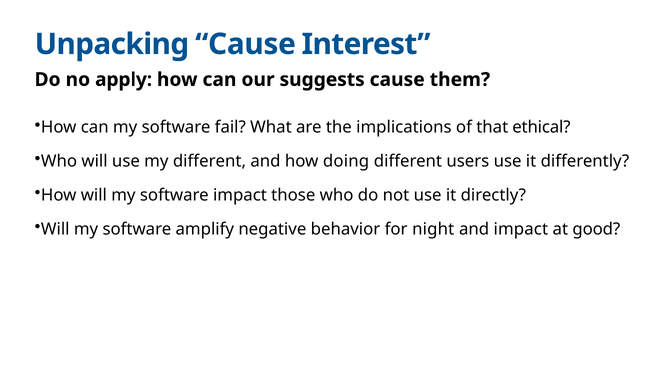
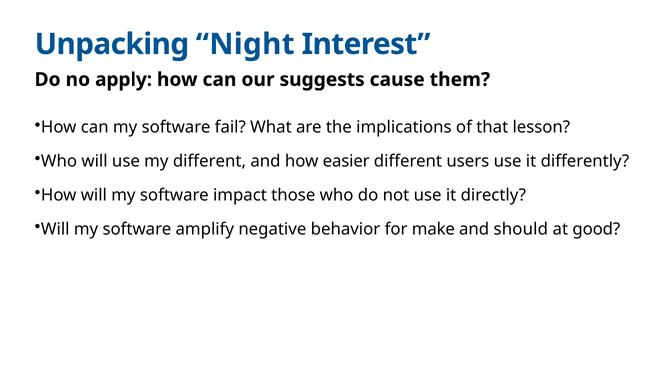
Unpacking Cause: Cause -> Night
ethical: ethical -> lesson
doing: doing -> easier
night: night -> make
and impact: impact -> should
